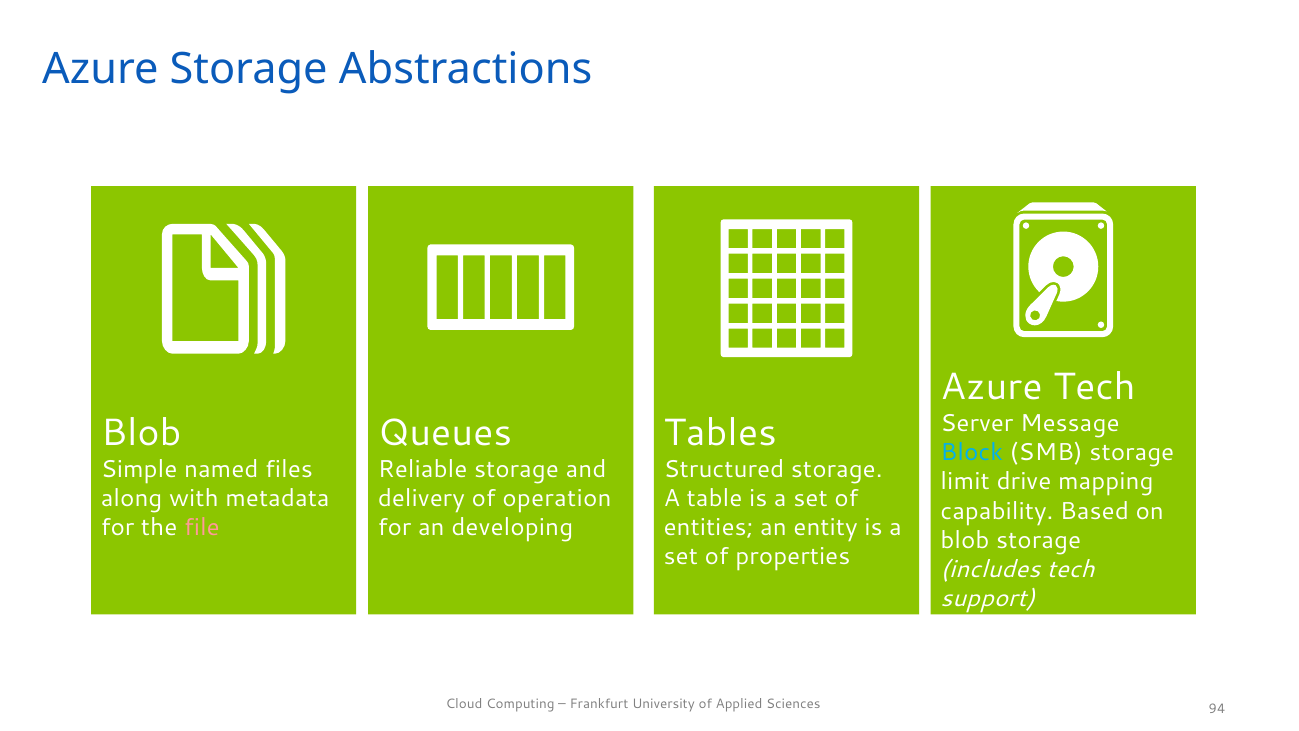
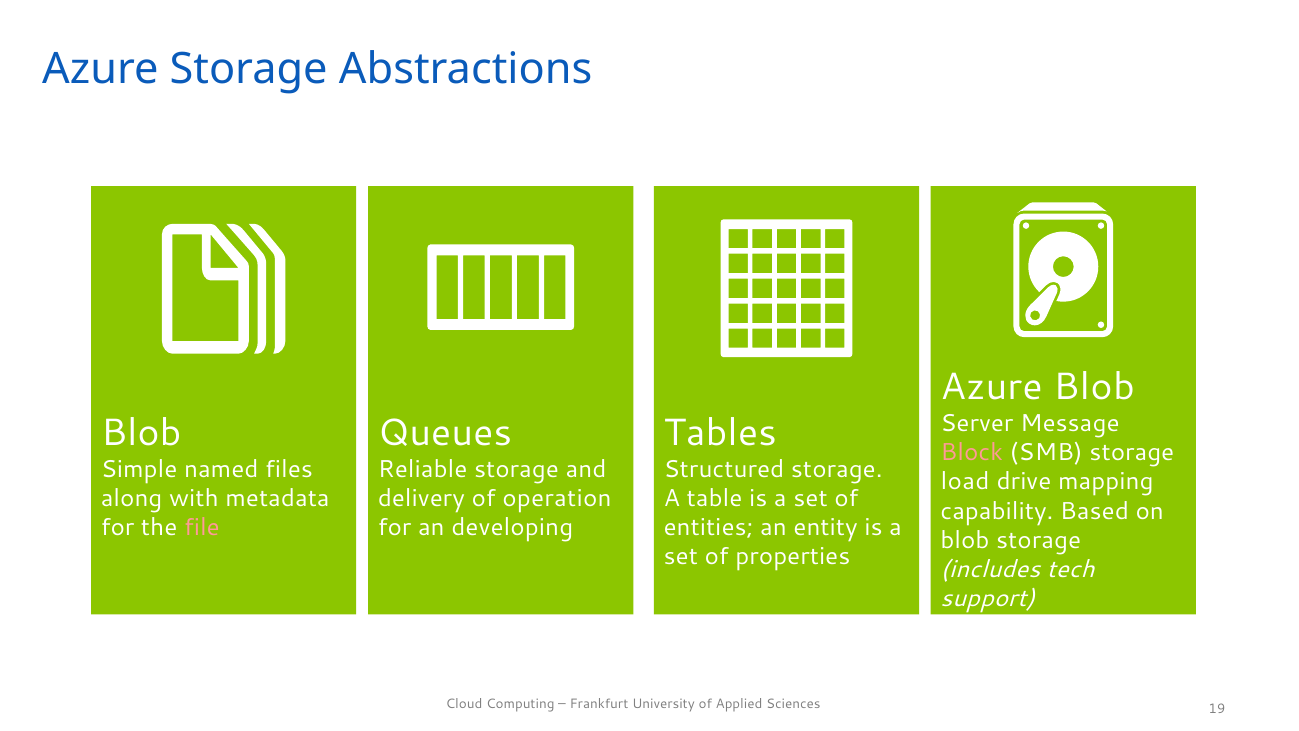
Azure Tech: Tech -> Blob
Block colour: light blue -> pink
limit: limit -> load
94: 94 -> 19
